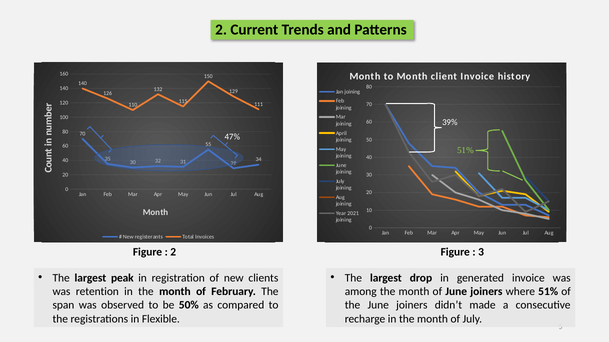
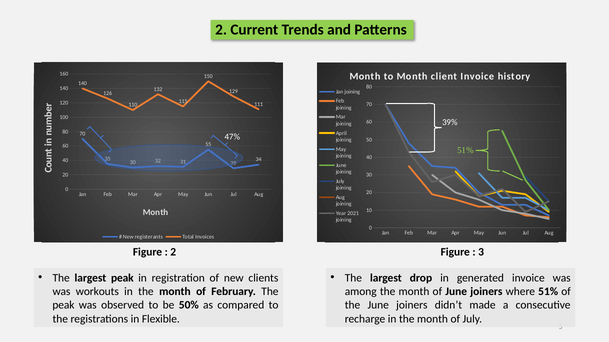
retention: retention -> workouts
span at (63, 306): span -> peak
